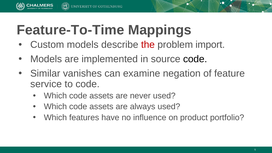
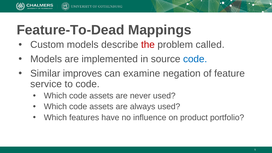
Feature-To-Time: Feature-To-Time -> Feature-To-Dead
import: import -> called
code at (195, 59) colour: black -> blue
vanishes: vanishes -> improves
